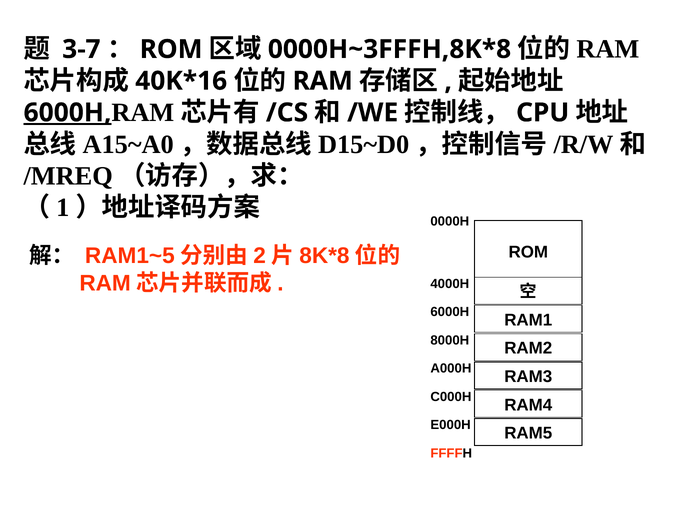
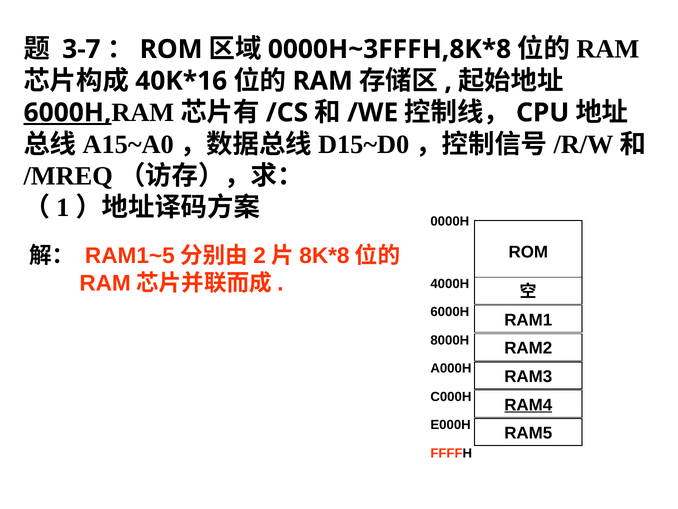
RAM4 underline: none -> present
